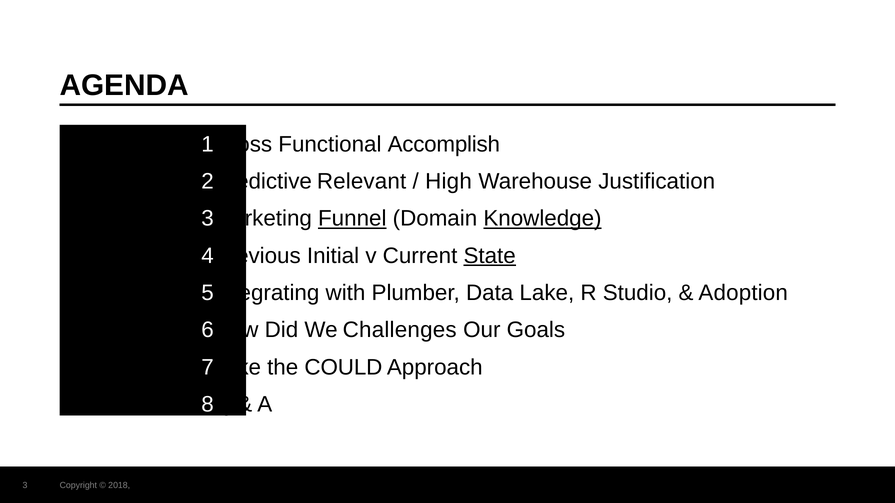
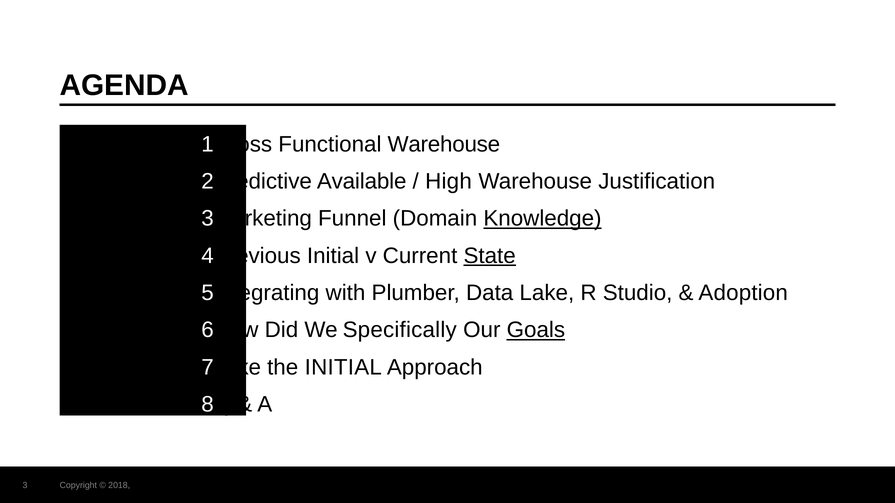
Functional Accomplish: Accomplish -> Warehouse
Relevant: Relevant -> Available
Funnel underline: present -> none
Challenges: Challenges -> Specifically
Goals underline: none -> present
the COULD: COULD -> INITIAL
